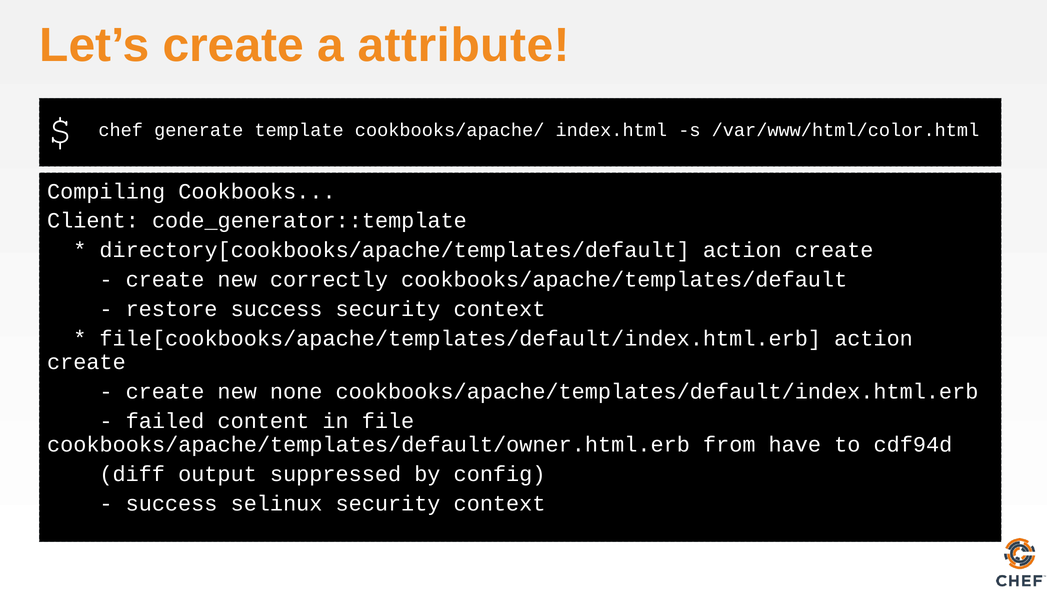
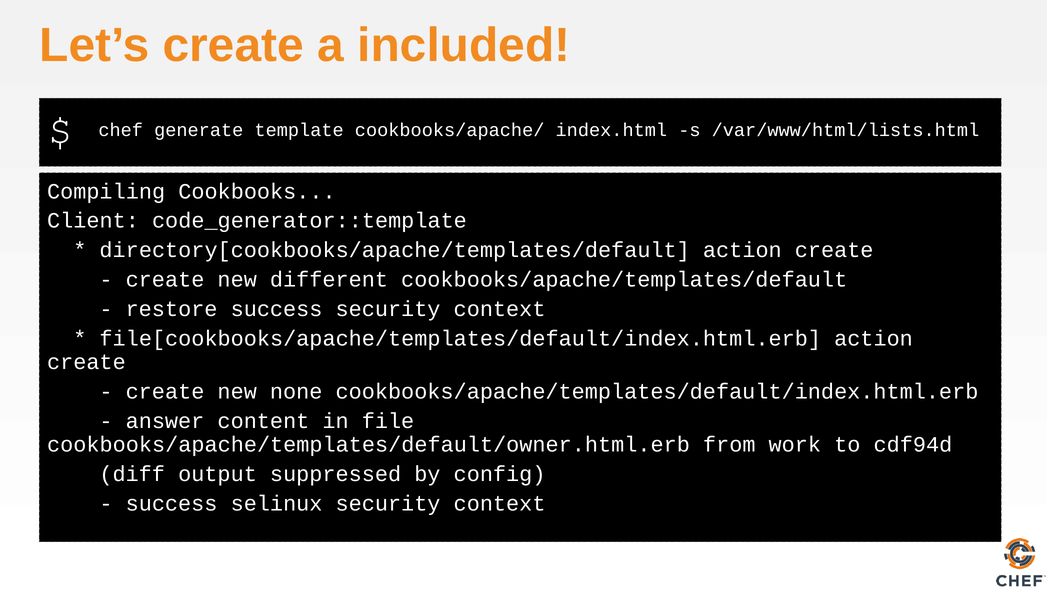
attribute: attribute -> included
/var/www/html/color.html: /var/www/html/color.html -> /var/www/html/lists.html
correctly: correctly -> different
failed: failed -> answer
have: have -> work
